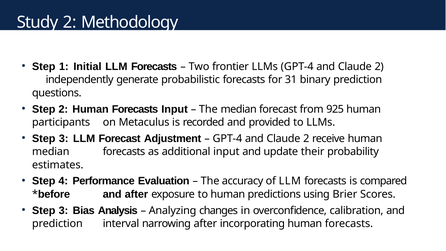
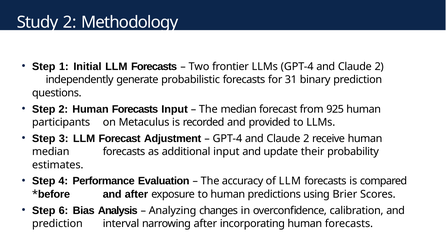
3 at (63, 210): 3 -> 6
